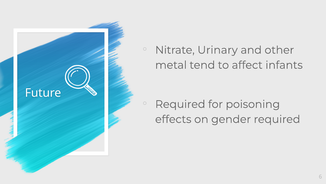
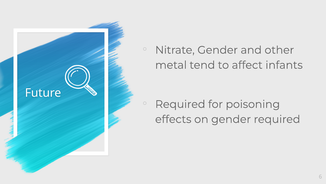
Nitrate Urinary: Urinary -> Gender
